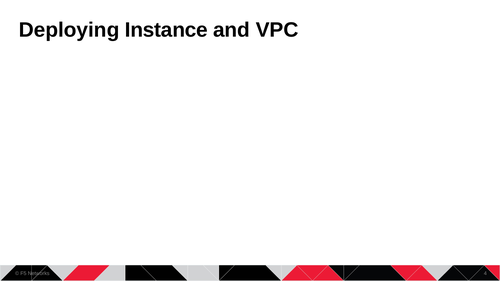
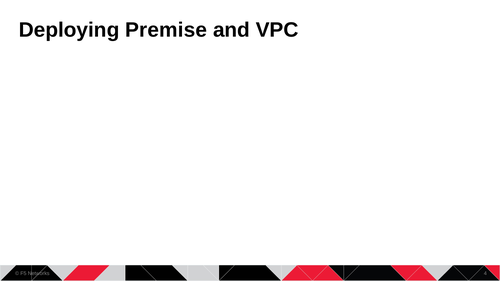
Instance: Instance -> Premise
